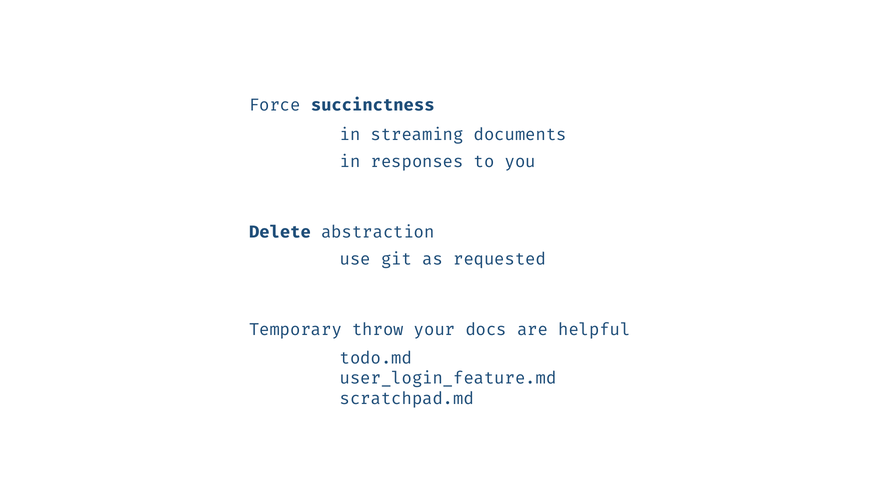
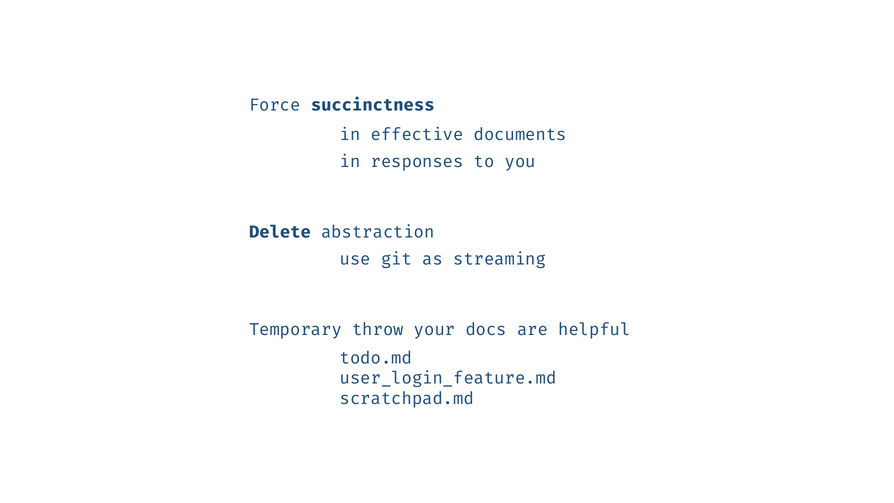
streaming: streaming -> effective
requested: requested -> streaming
